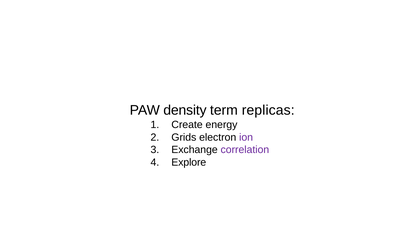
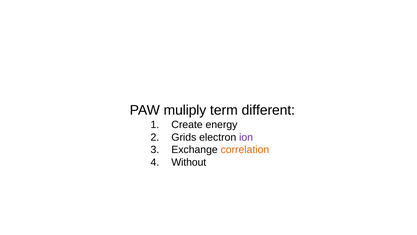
density: density -> muliply
replicas: replicas -> different
correlation colour: purple -> orange
Explore: Explore -> Without
